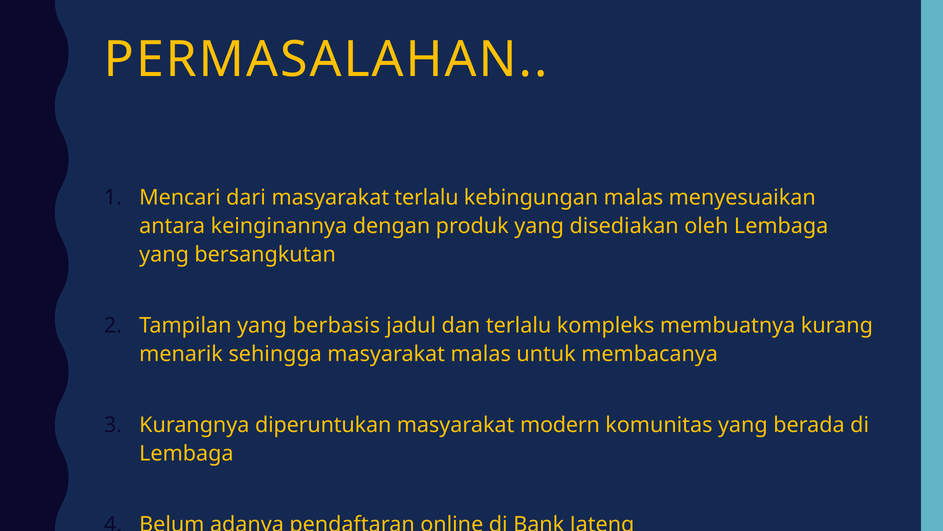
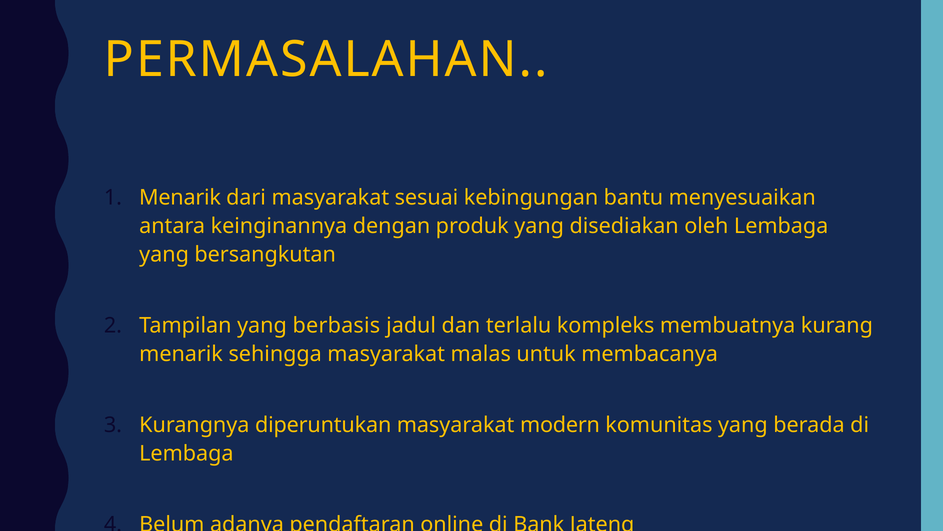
Mencari at (180, 197): Mencari -> Menarik
masyarakat terlalu: terlalu -> sesuai
kebingungan malas: malas -> bantu
